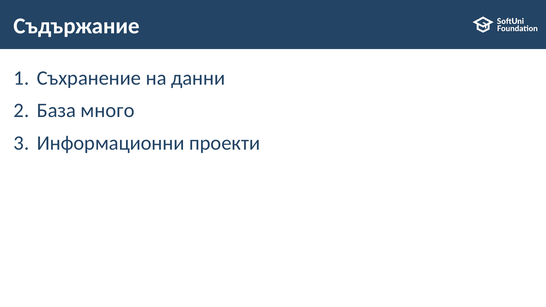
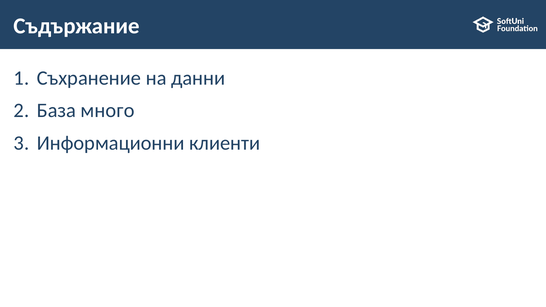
проекти: проекти -> клиенти
